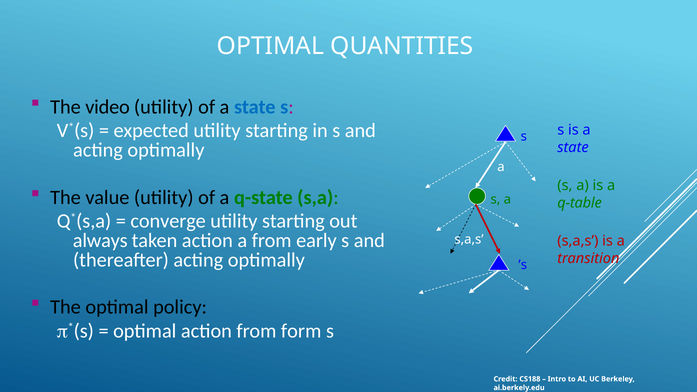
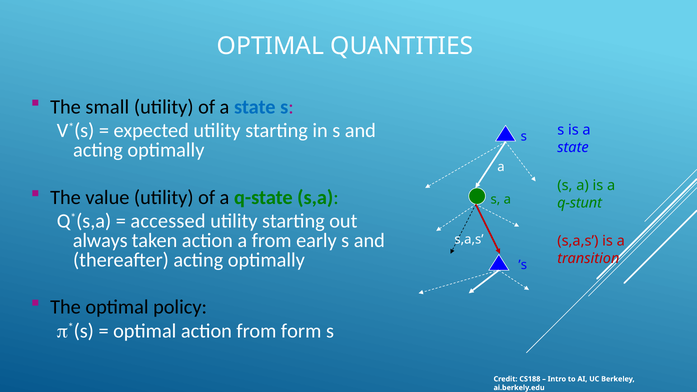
video: video -> small
q-table: q-table -> q-stunt
converge: converge -> accessed
